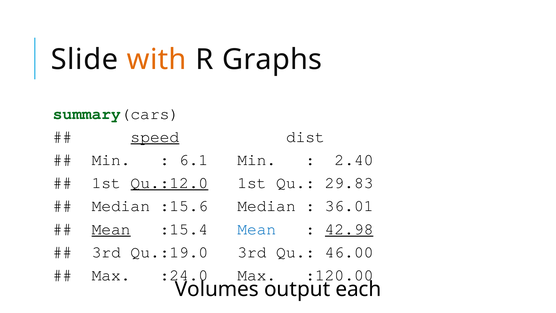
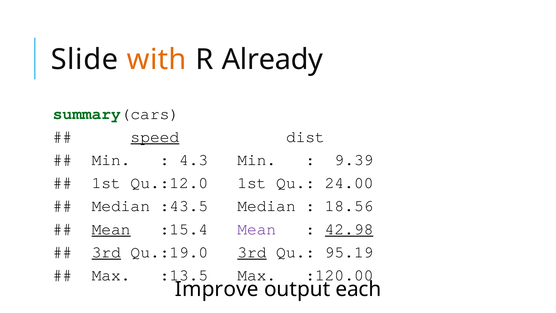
Graphs: Graphs -> Already
6.1: 6.1 -> 4.3
2.40: 2.40 -> 9.39
Qu.:12.0 underline: present -> none
29.83: 29.83 -> 24.00
:15.6: :15.6 -> :43.5
36.01: 36.01 -> 18.56
Mean at (257, 229) colour: blue -> purple
3rd at (106, 252) underline: none -> present
3rd at (252, 252) underline: none -> present
46.00: 46.00 -> 95.19
:24.0: :24.0 -> :13.5
Volumes: Volumes -> Improve
